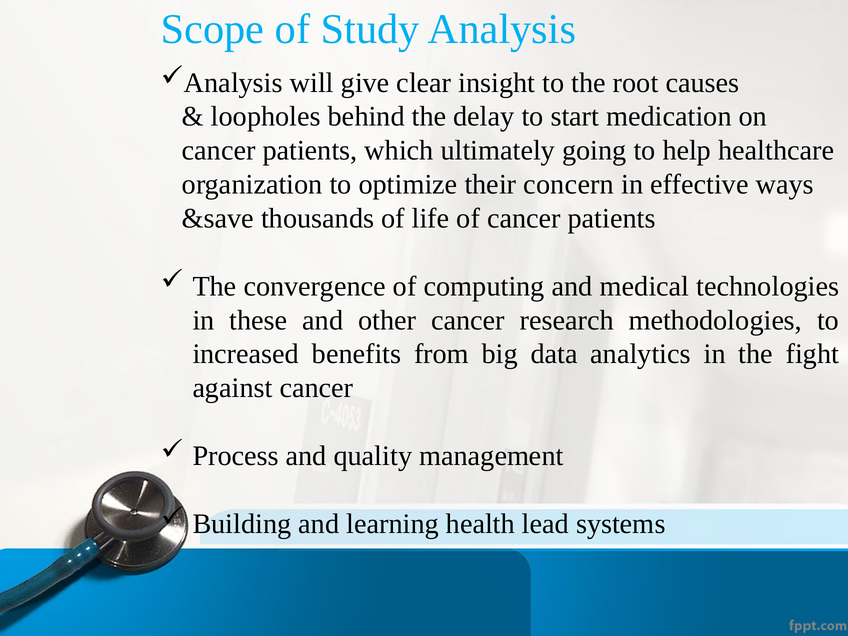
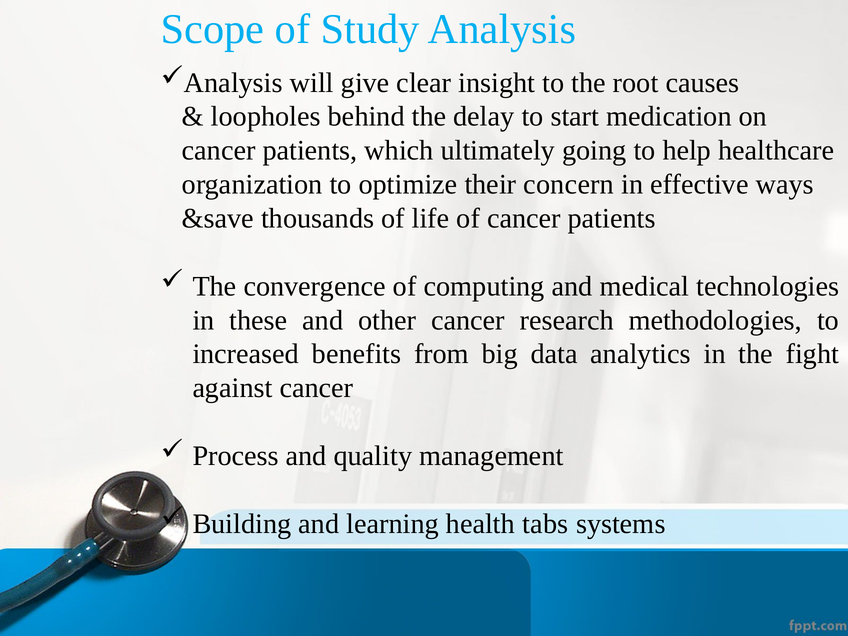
lead: lead -> tabs
